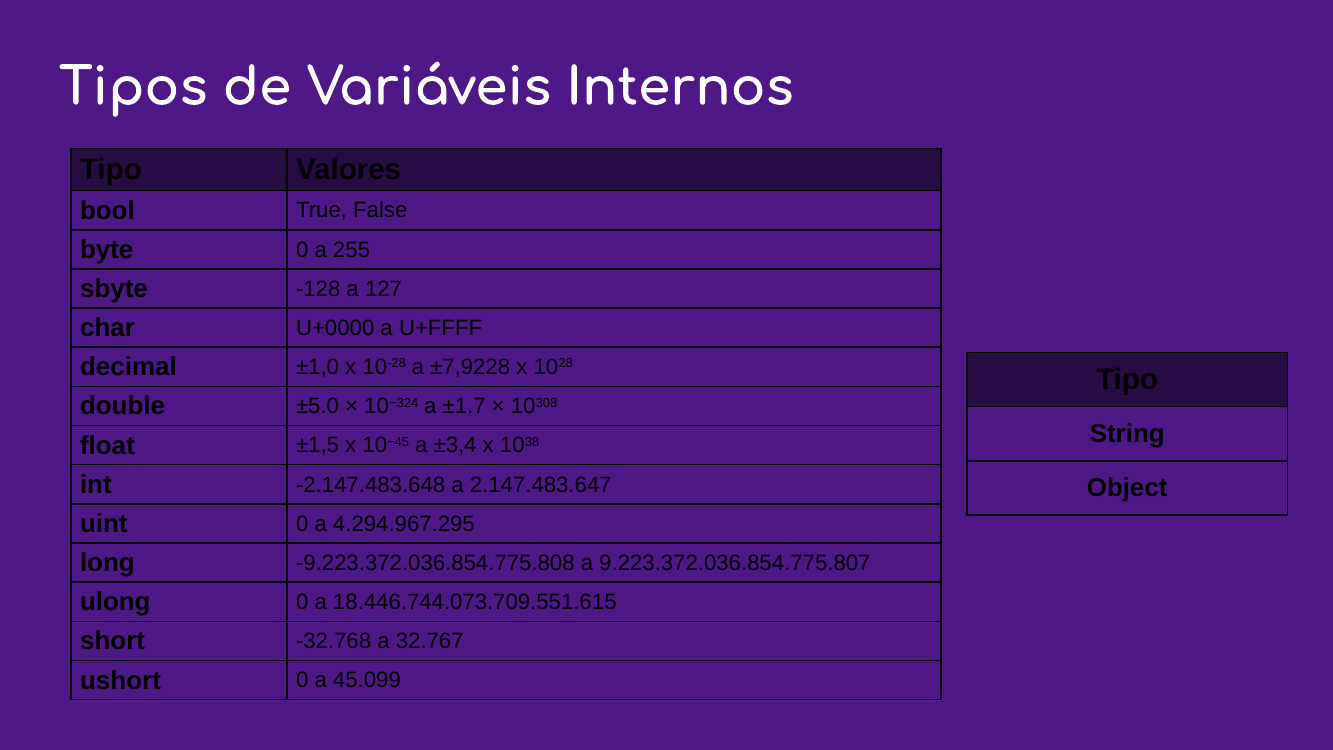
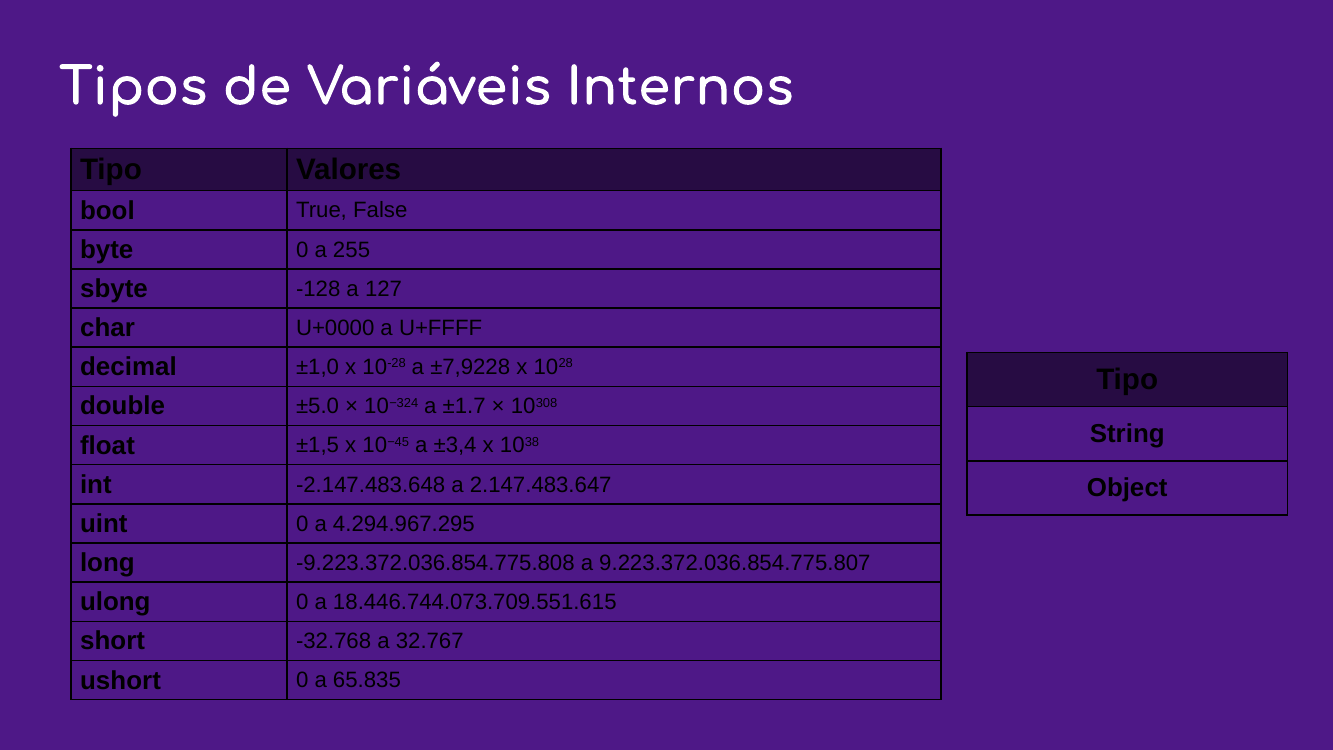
45.099: 45.099 -> 65.835
